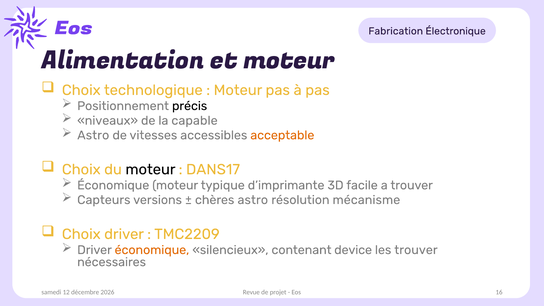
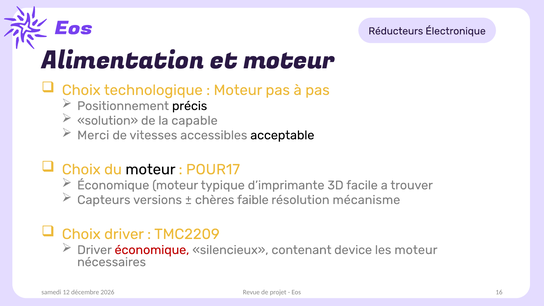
Fabrication: Fabrication -> Réducteurs
niveaux: niveaux -> solution
Astro at (93, 135): Astro -> Merci
acceptable colour: orange -> black
DANS17: DANS17 -> POUR17
chères astro: astro -> faible
économique at (152, 250) colour: orange -> red
les trouver: trouver -> moteur
